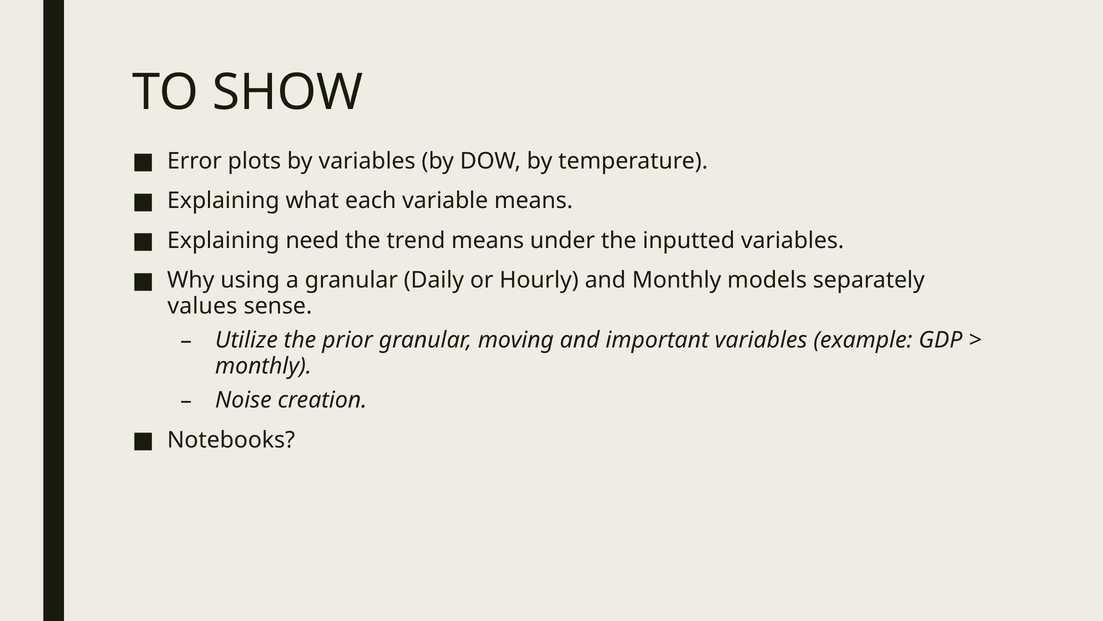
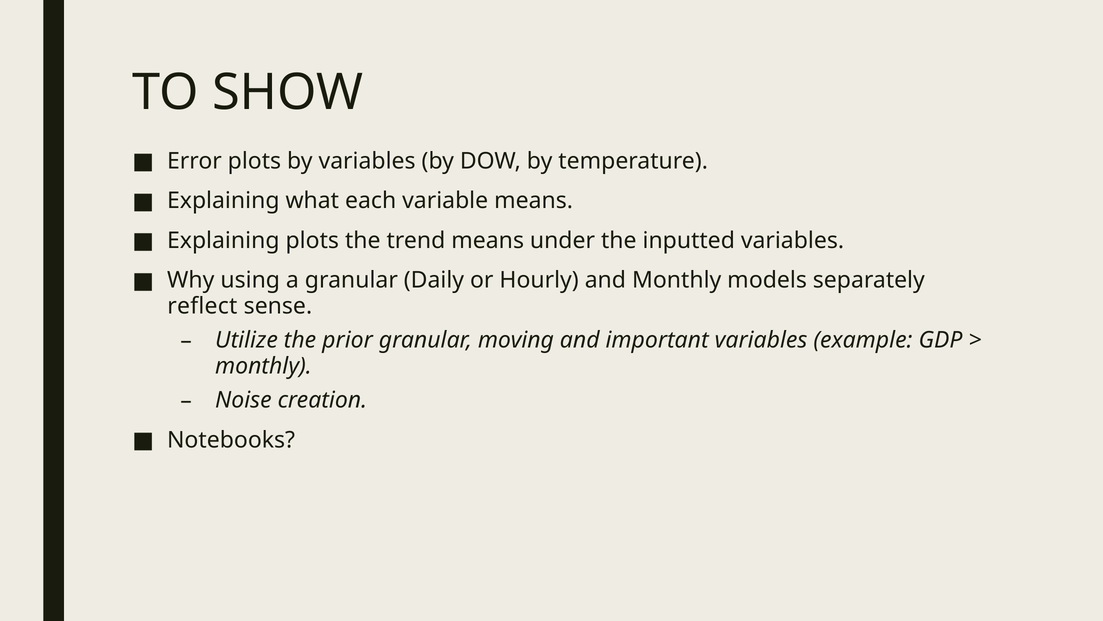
Explaining need: need -> plots
values: values -> reflect
